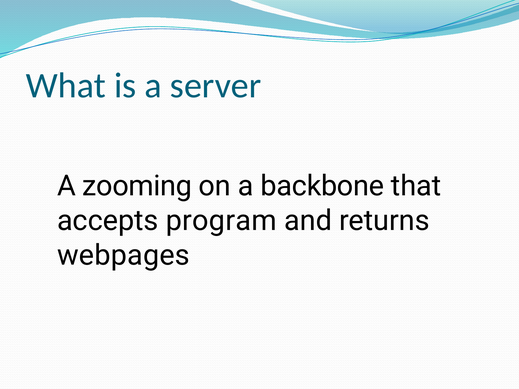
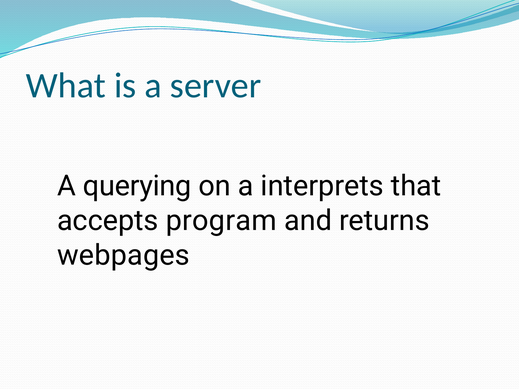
zooming: zooming -> querying
backbone: backbone -> interprets
